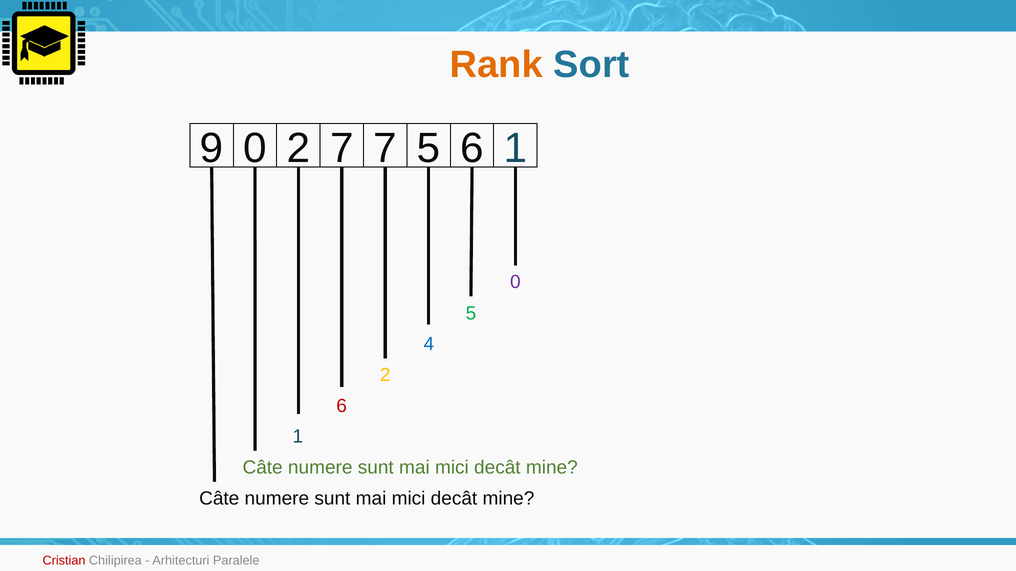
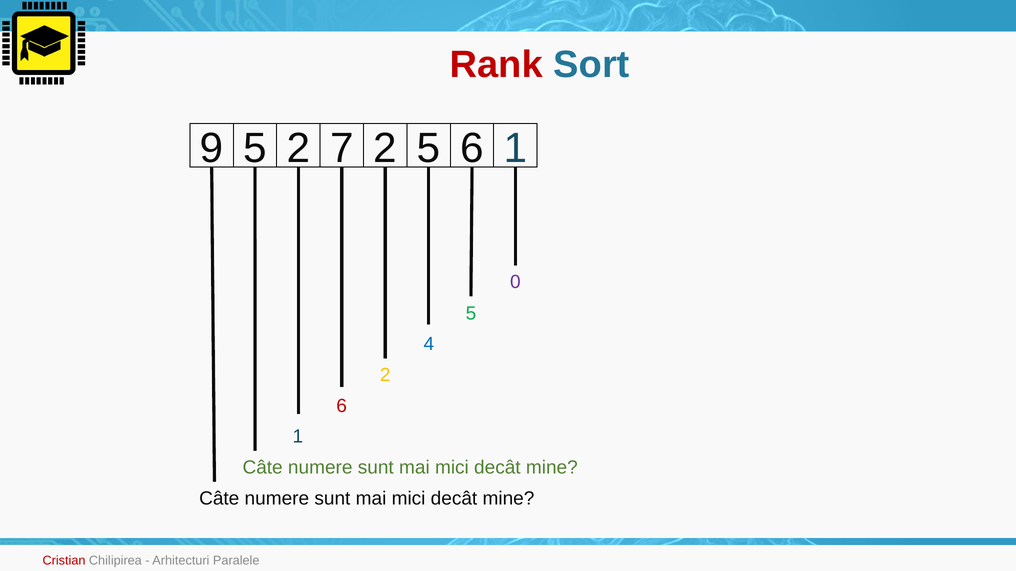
Rank colour: orange -> red
9 0: 0 -> 5
7 7: 7 -> 2
